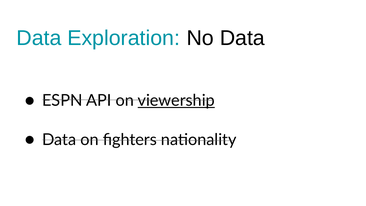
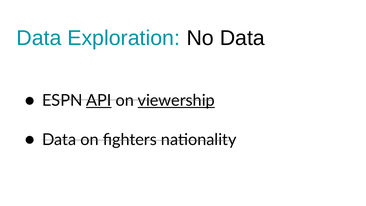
API underline: none -> present
